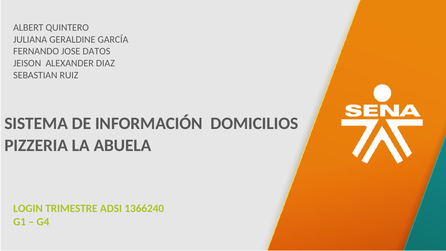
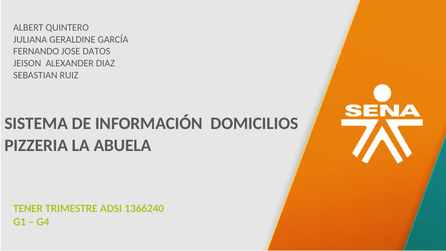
LOGIN: LOGIN -> TENER
